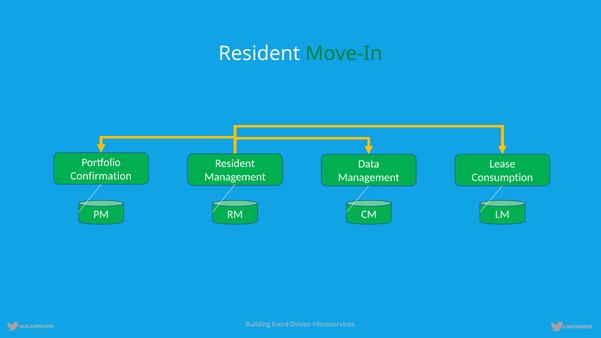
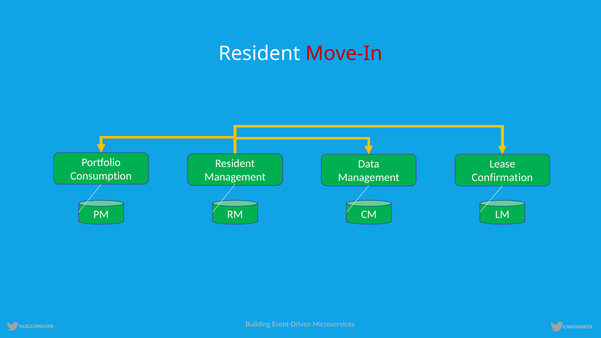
Move-In colour: green -> red
Confirmation: Confirmation -> Consumption
Consumption: Consumption -> Confirmation
